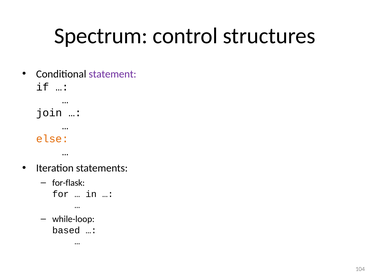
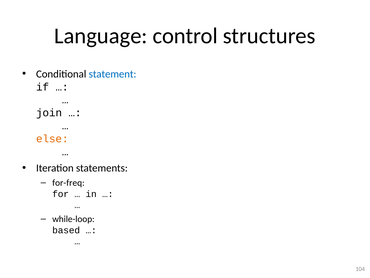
Spectrum: Spectrum -> Language
statement colour: purple -> blue
for-flask: for-flask -> for-freq
